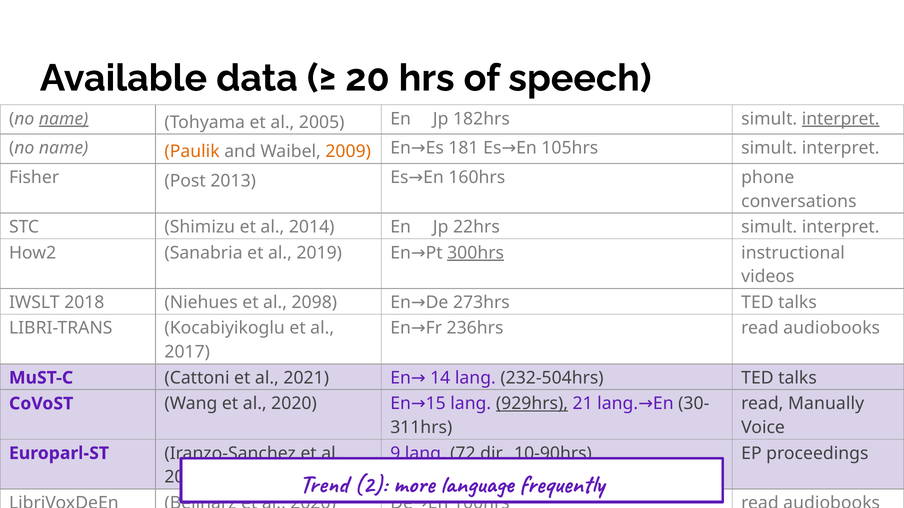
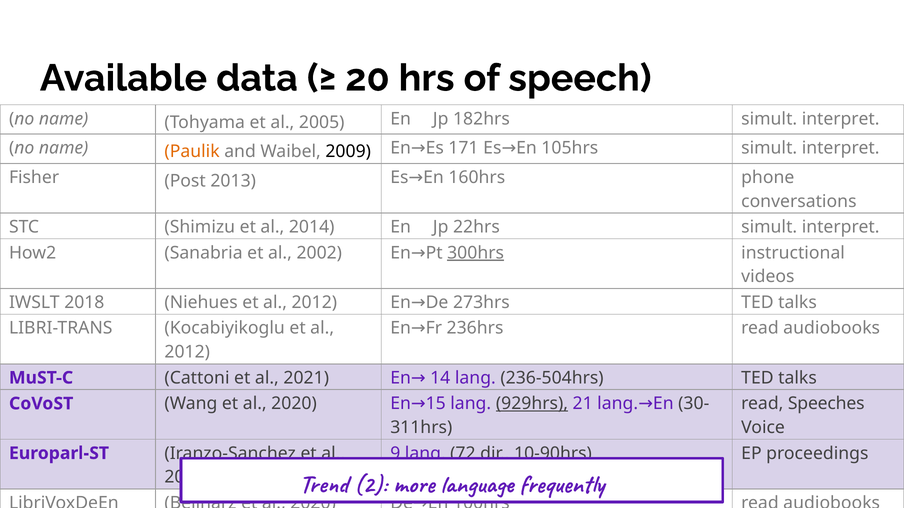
interpret at (841, 119) underline: present -> none
name at (64, 119) underline: present -> none
2009 colour: orange -> black
181: 181 -> 171
2019: 2019 -> 2002
Niehues et al 2098: 2098 -> 2012
2017 at (187, 352): 2017 -> 2012
232-504hrs: 232-504hrs -> 236-504hrs
Manually: Manually -> Speeches
